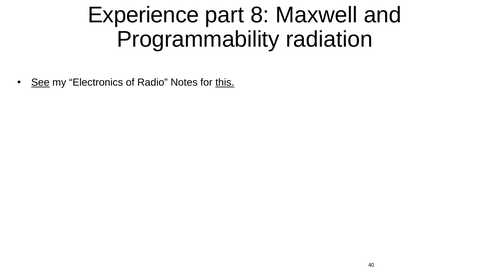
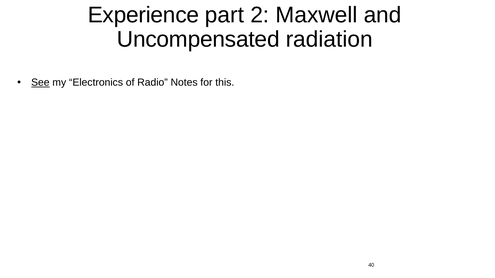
8: 8 -> 2
Programmability: Programmability -> Uncompensated
this underline: present -> none
